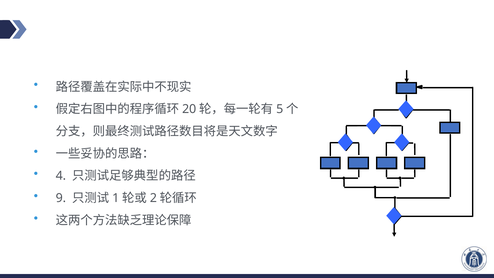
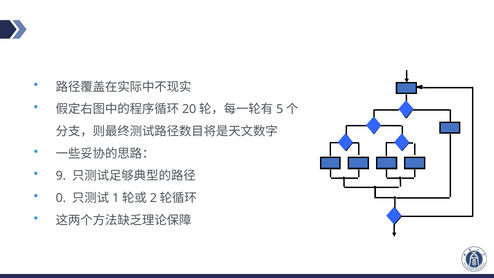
4: 4 -> 9
9: 9 -> 0
